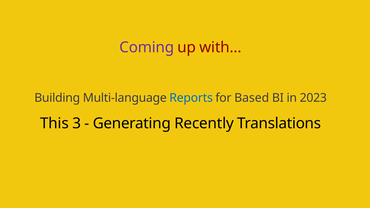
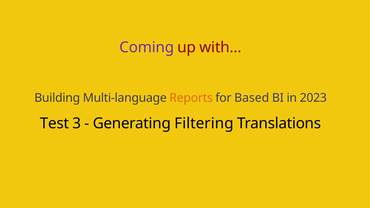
Reports colour: blue -> orange
This: This -> Test
Recently: Recently -> Filtering
